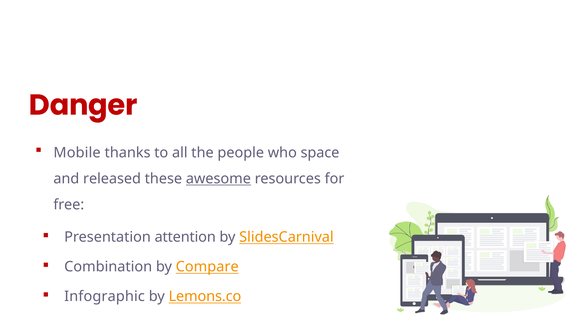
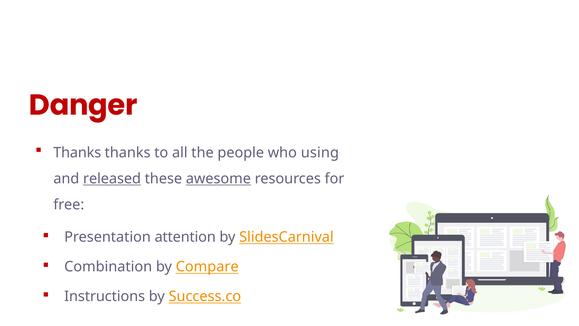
Mobile at (77, 153): Mobile -> Thanks
space: space -> using
released underline: none -> present
Infographic: Infographic -> Instructions
Lemons.co: Lemons.co -> Success.co
